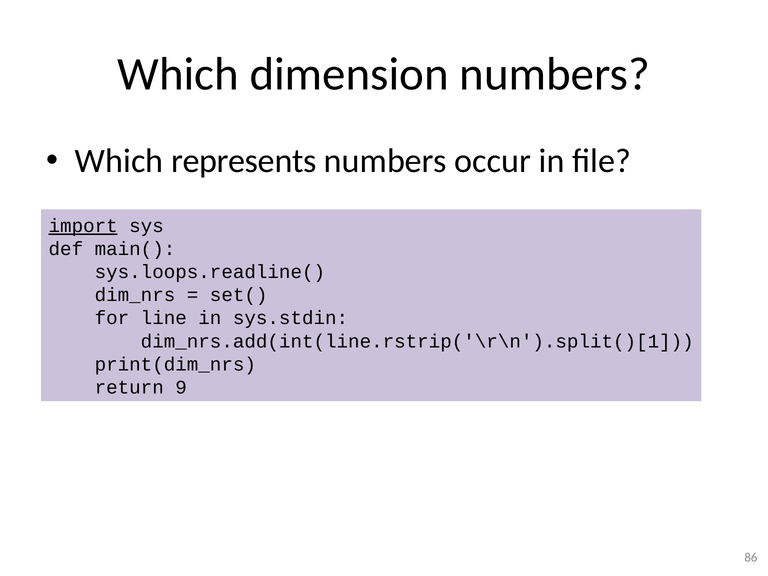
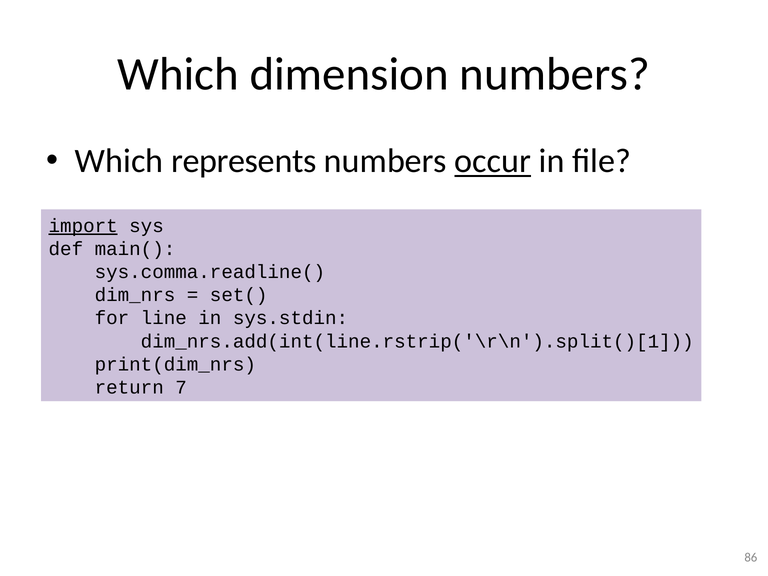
occur underline: none -> present
sys.loops.readline(: sys.loops.readline( -> sys.comma.readline(
9: 9 -> 7
